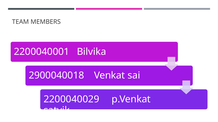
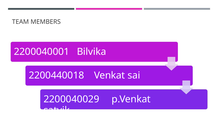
2900040018: 2900040018 -> 2200440018
